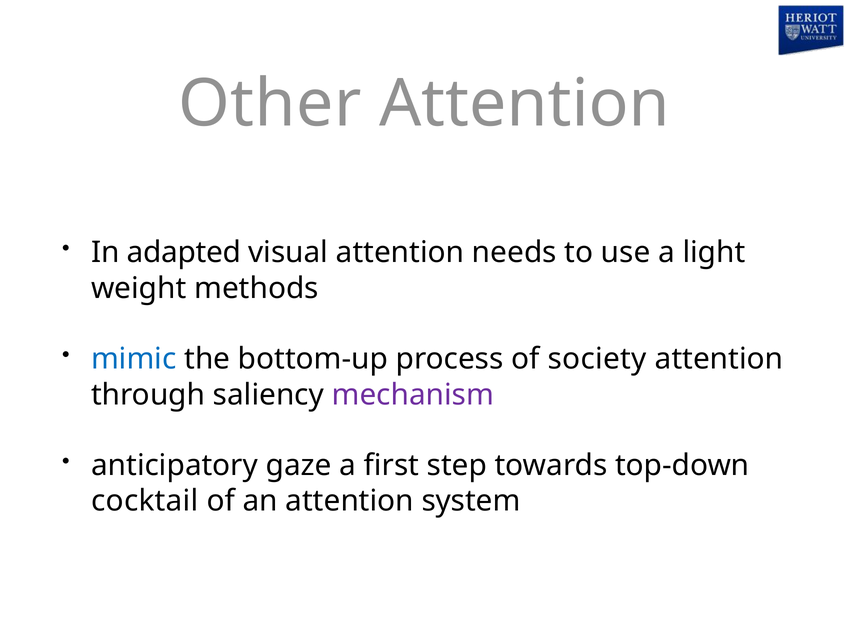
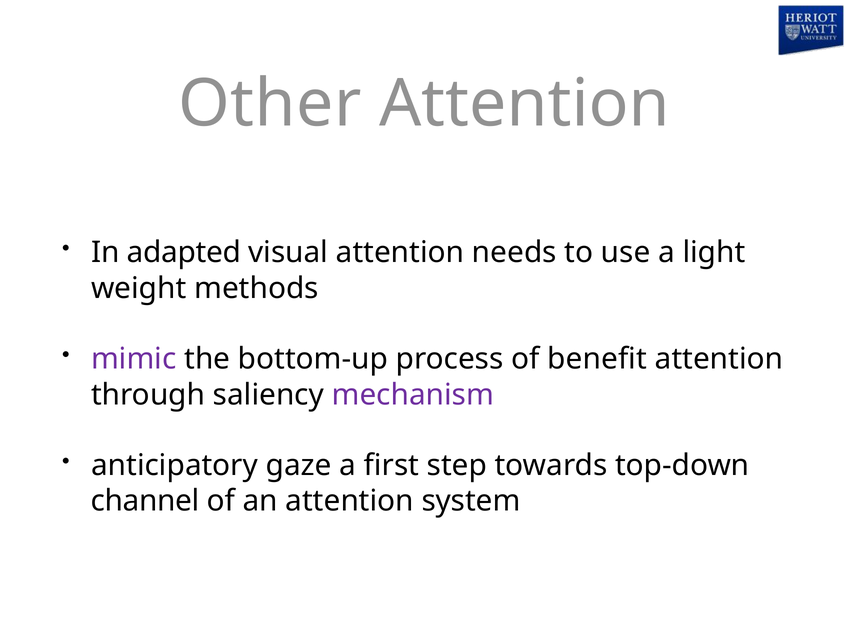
mimic colour: blue -> purple
society: society -> benefit
cocktail: cocktail -> channel
